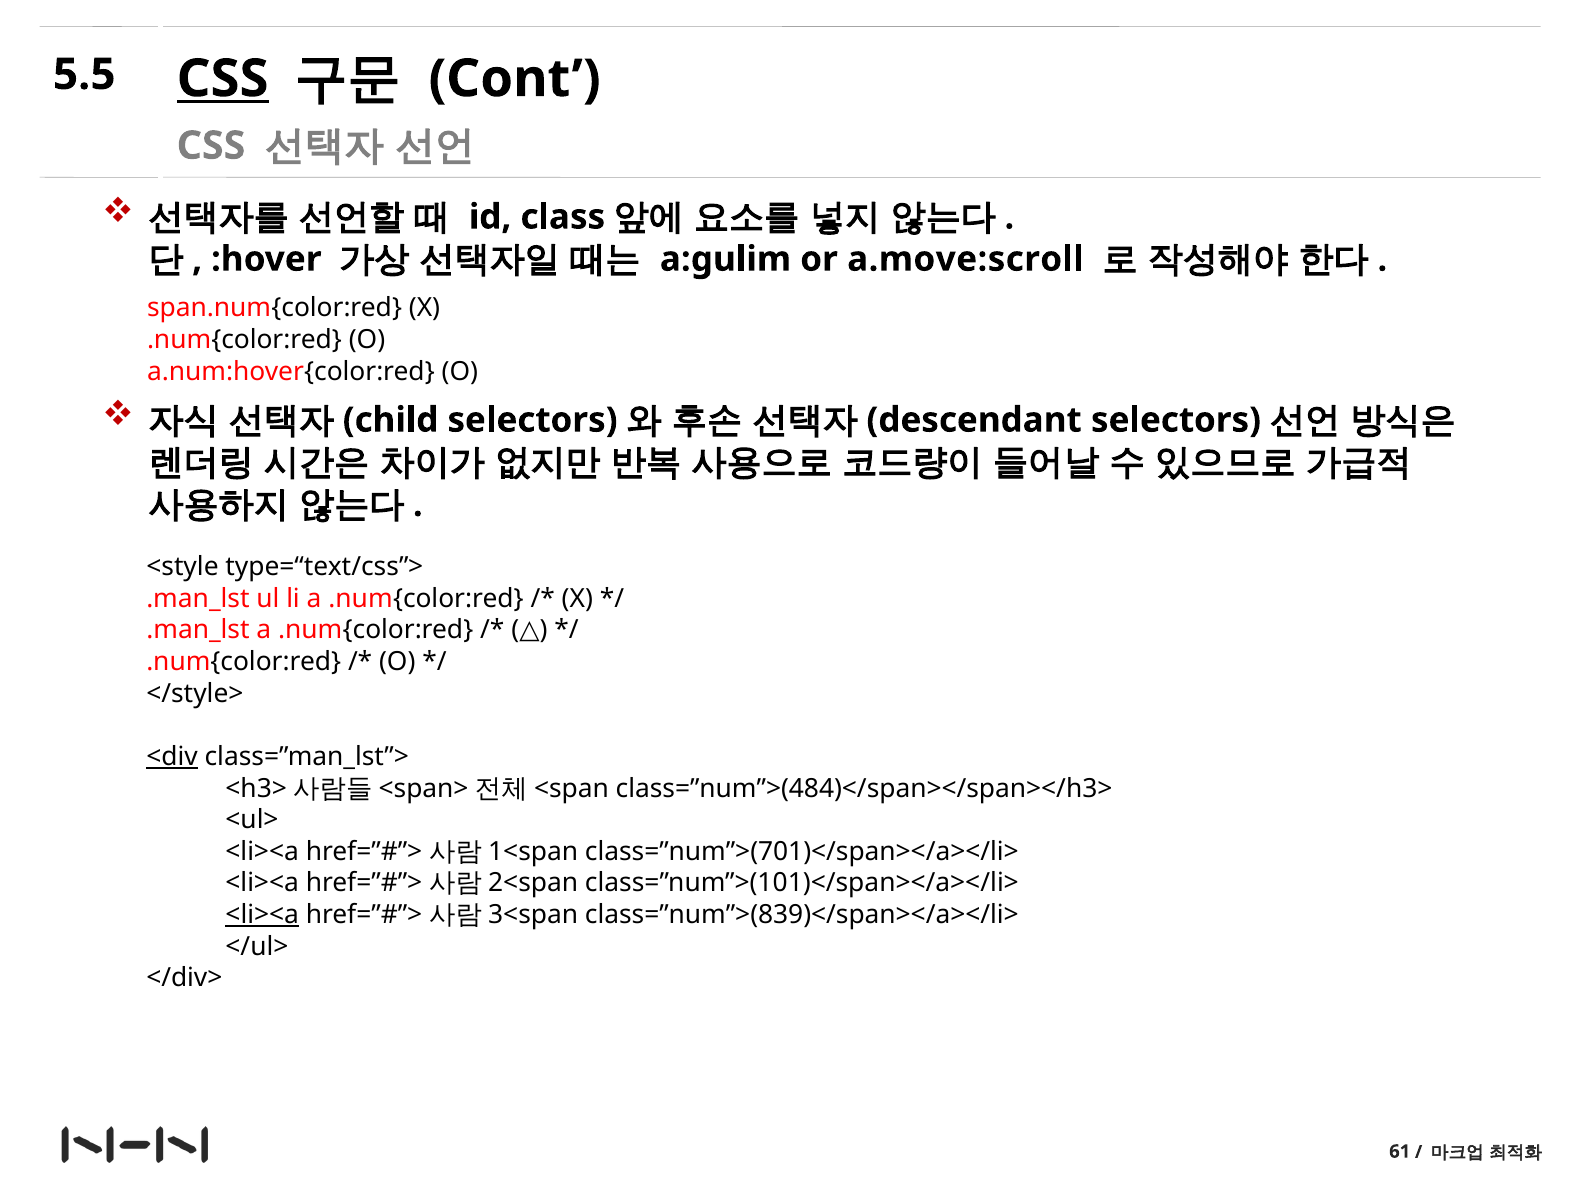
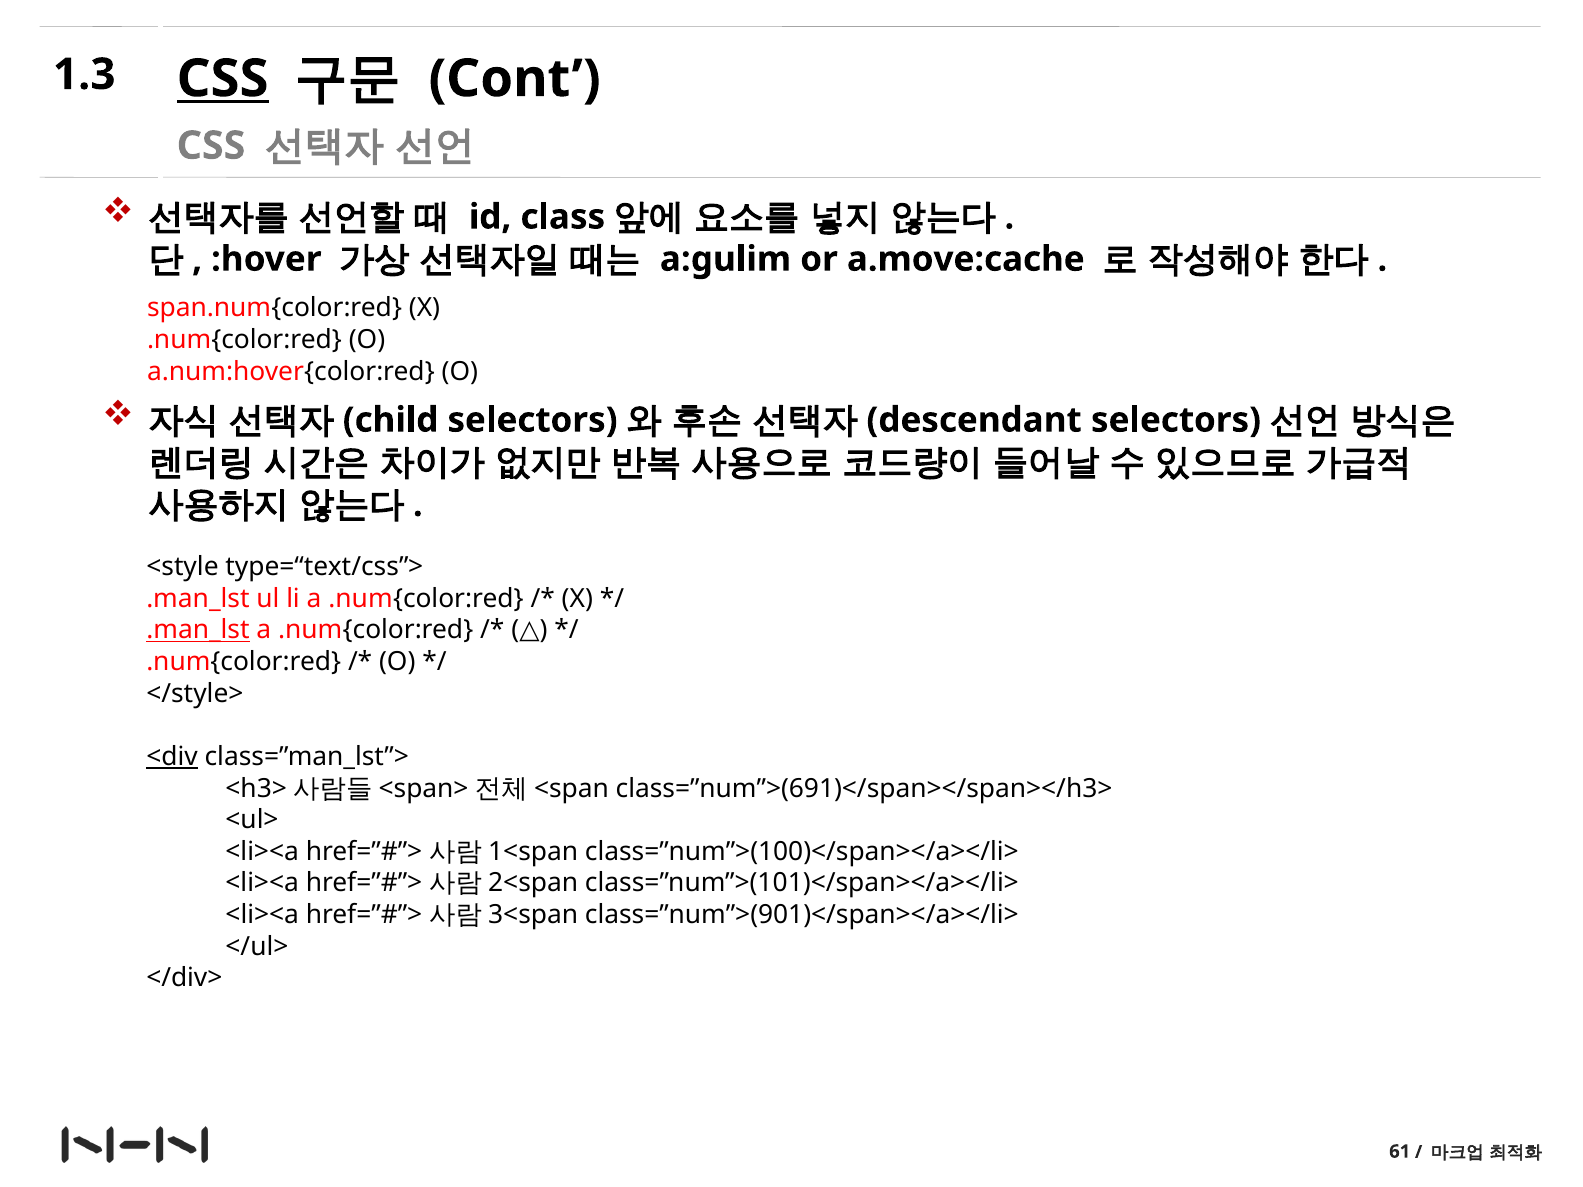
5.5: 5.5 -> 1.3
a.move:scroll: a.move:scroll -> a.move:cache
.man_lst at (198, 630) underline: none -> present
class=”num”>(484)</span></span></h3>: class=”num”>(484)</span></span></h3> -> class=”num”>(691)</span></span></h3>
class=”num”>(701)</span></a></li>: class=”num”>(701)</span></a></li> -> class=”num”>(100)</span></a></li>
<li><a at (262, 915) underline: present -> none
class=”num”>(839)</span></a></li>: class=”num”>(839)</span></a></li> -> class=”num”>(901)</span></a></li>
